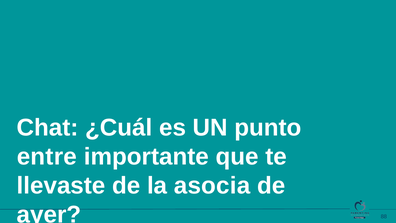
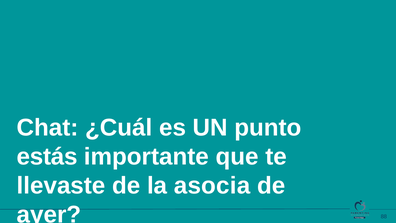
entre: entre -> estás
